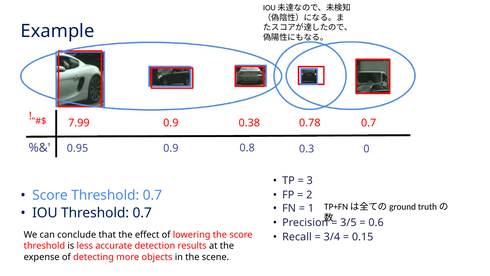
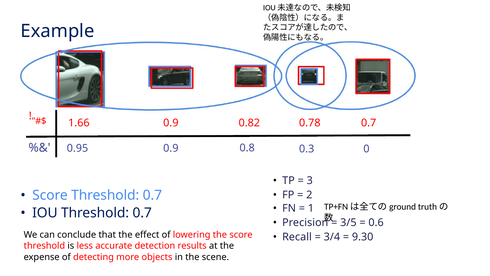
7.99: 7.99 -> 1.66
0.38: 0.38 -> 0.82
0.15: 0.15 -> 9.30
